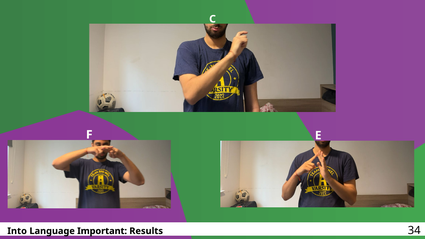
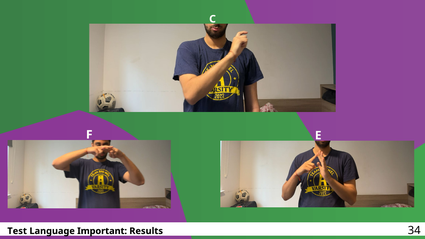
Into: Into -> Test
